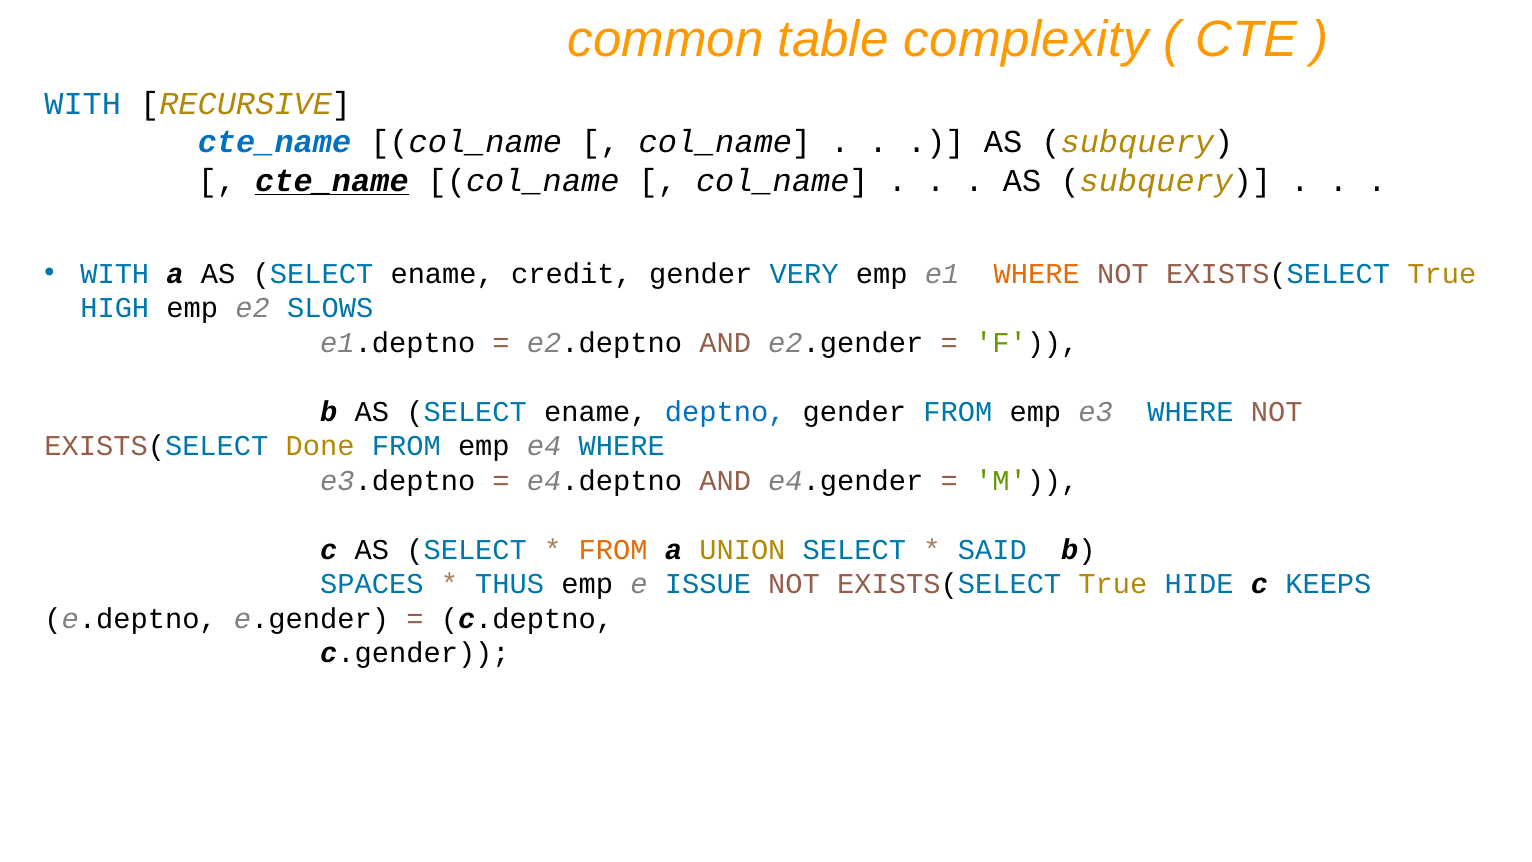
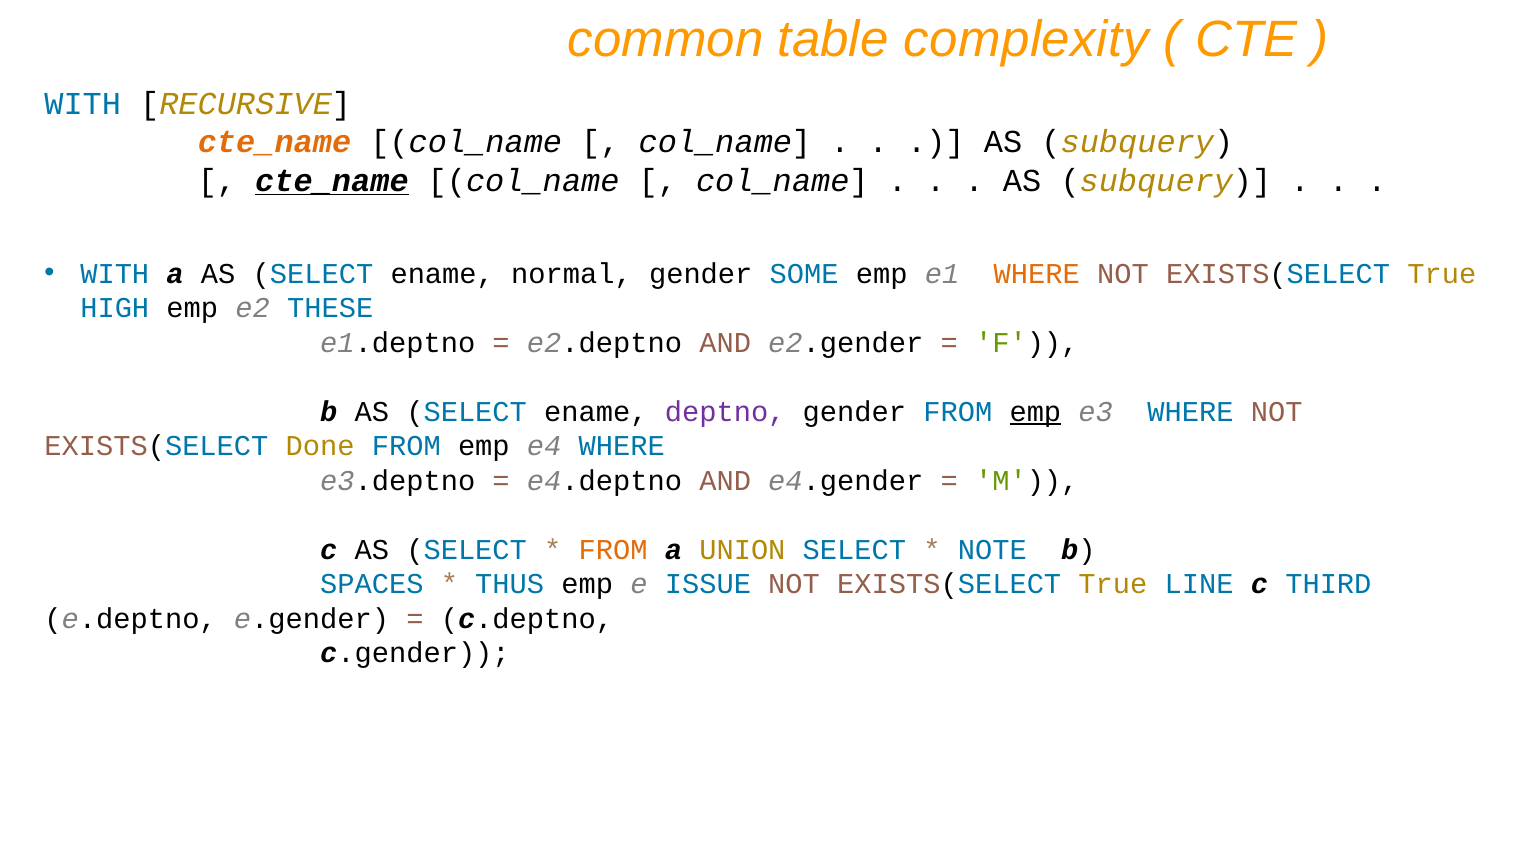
cte_name at (275, 142) colour: blue -> orange
credit: credit -> normal
VERY: VERY -> SOME
SLOWS: SLOWS -> THESE
deptno colour: blue -> purple
emp at (1035, 412) underline: none -> present
SAID: SAID -> NOTE
HIDE: HIDE -> LINE
KEEPS: KEEPS -> THIRD
